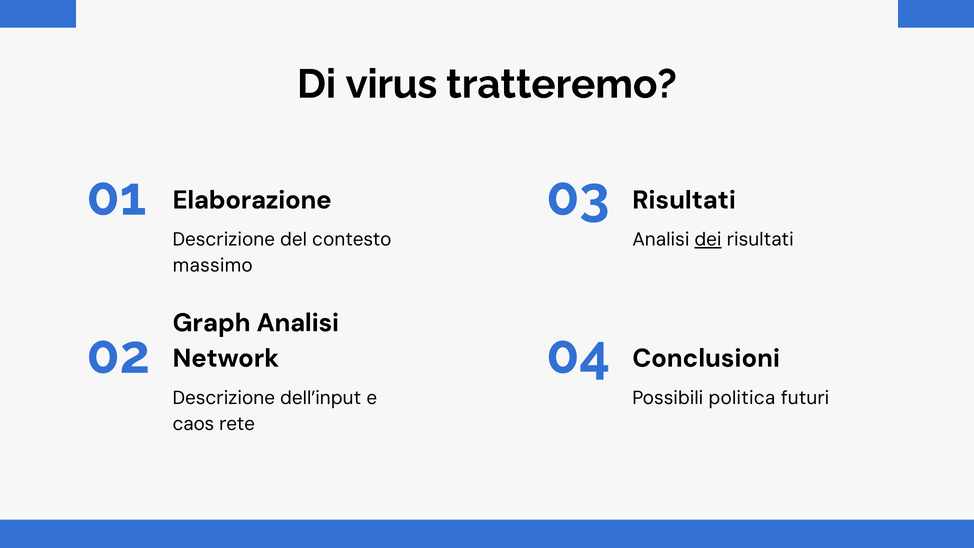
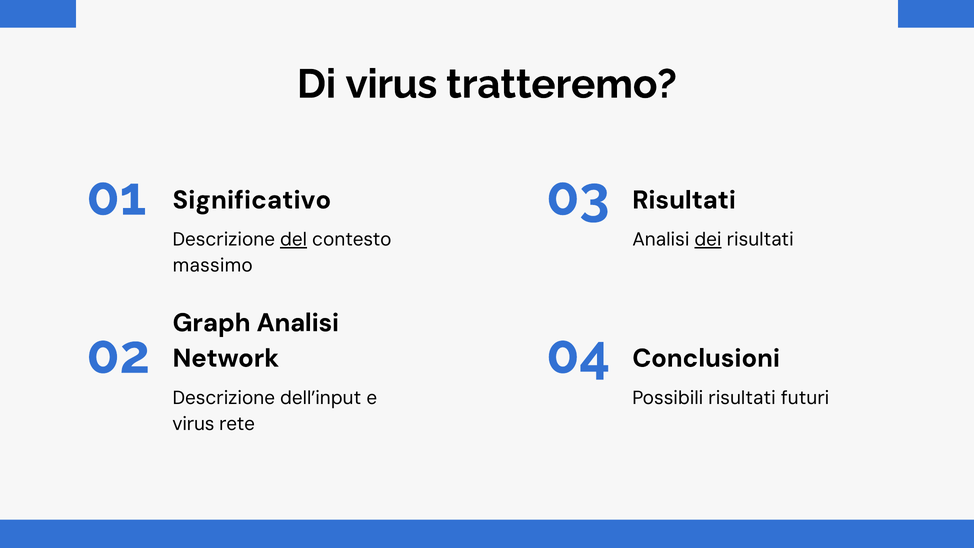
Elaborazione: Elaborazione -> Significativo
del underline: none -> present
Possibili politica: politica -> risultati
caos at (193, 424): caos -> virus
